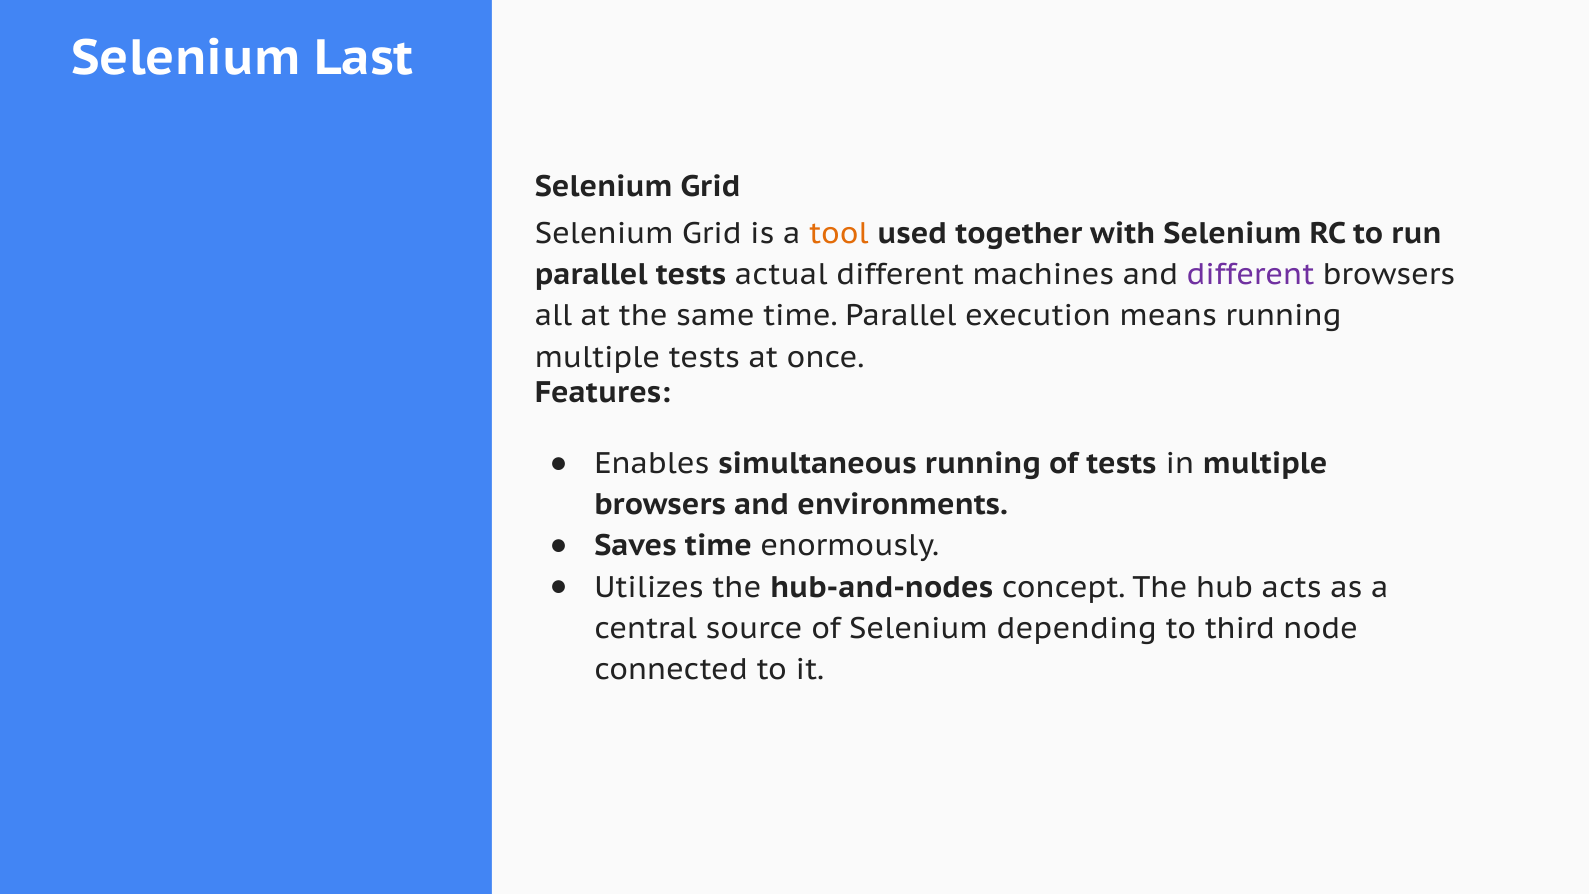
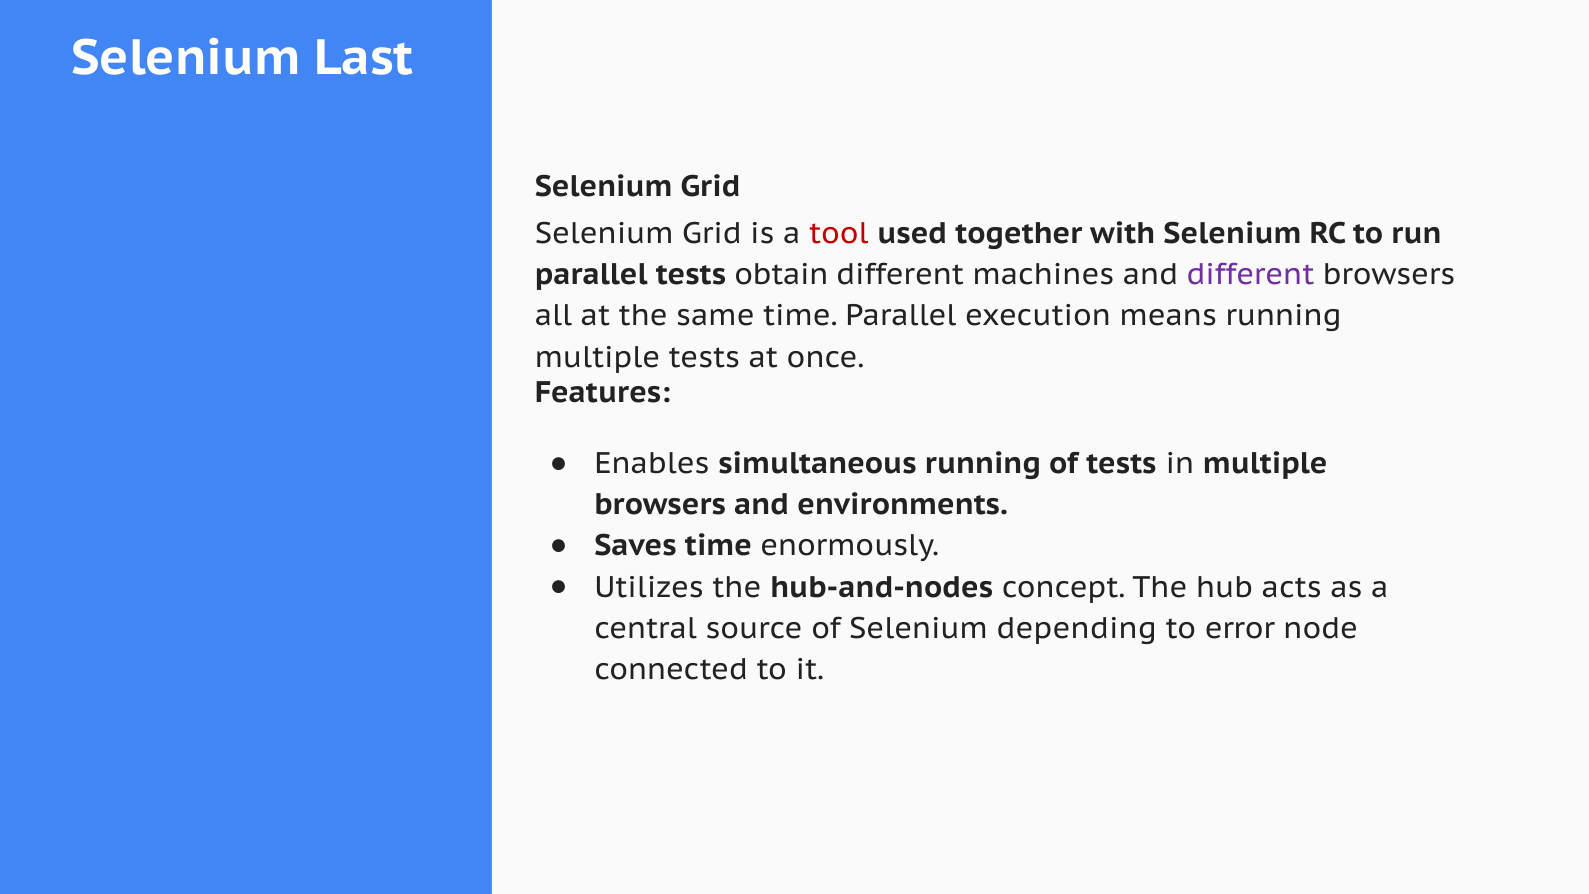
tool colour: orange -> red
actual: actual -> obtain
third: third -> error
